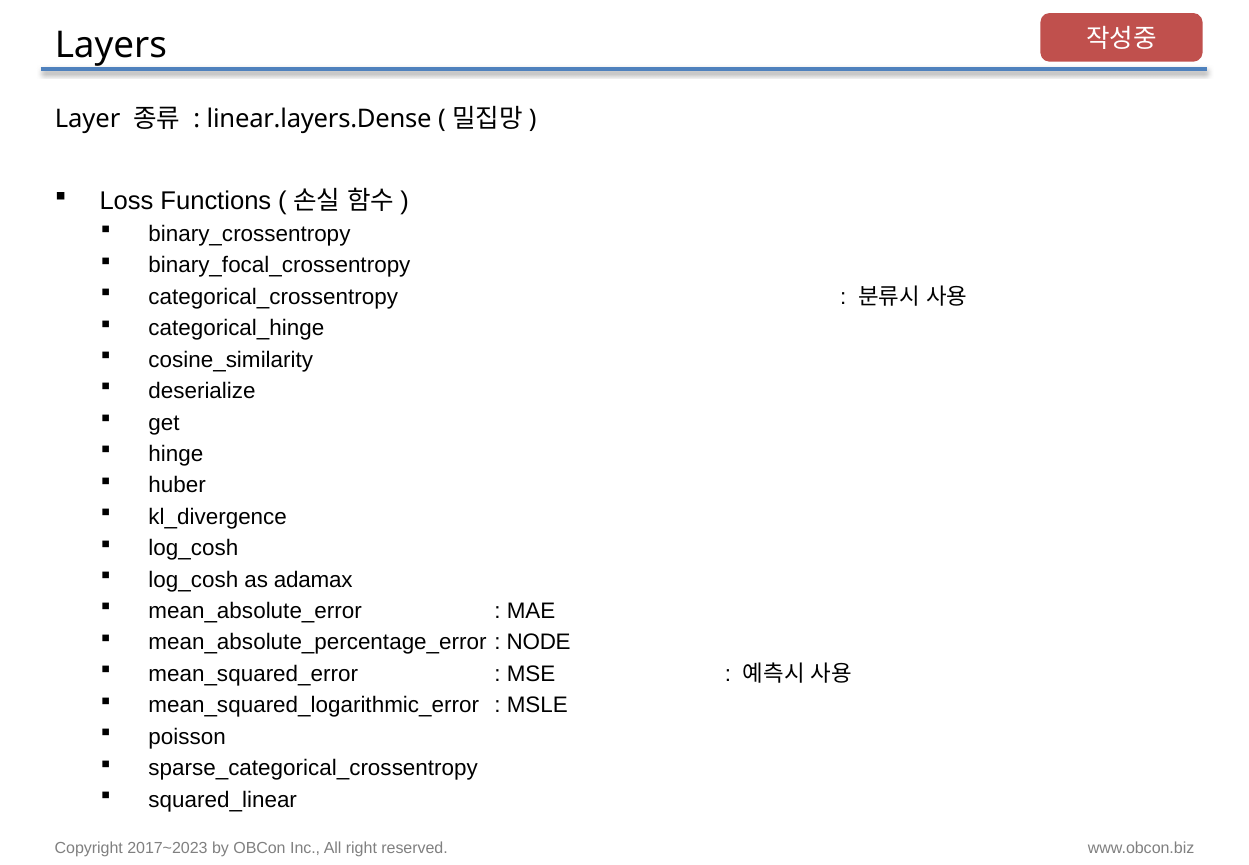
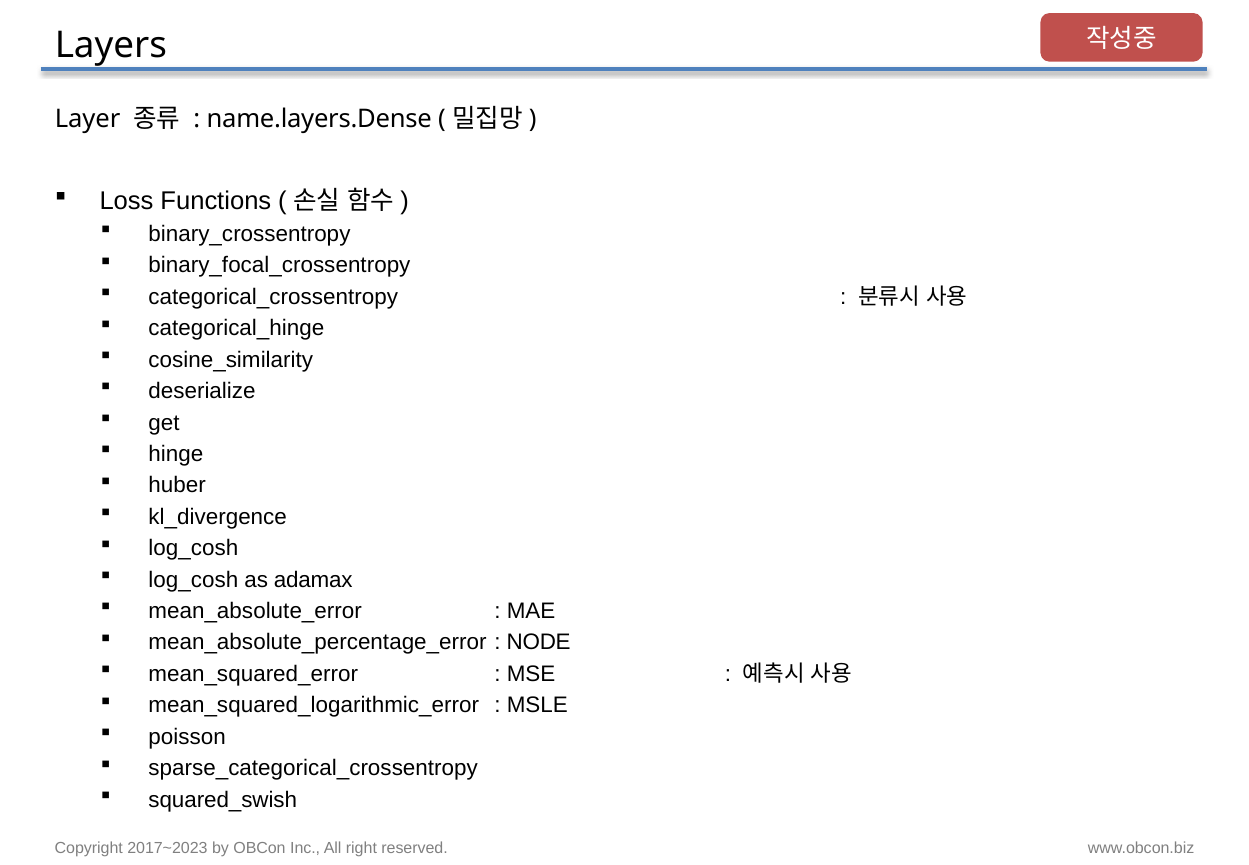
linear.layers.Dense: linear.layers.Dense -> name.layers.Dense
squared_linear: squared_linear -> squared_swish
